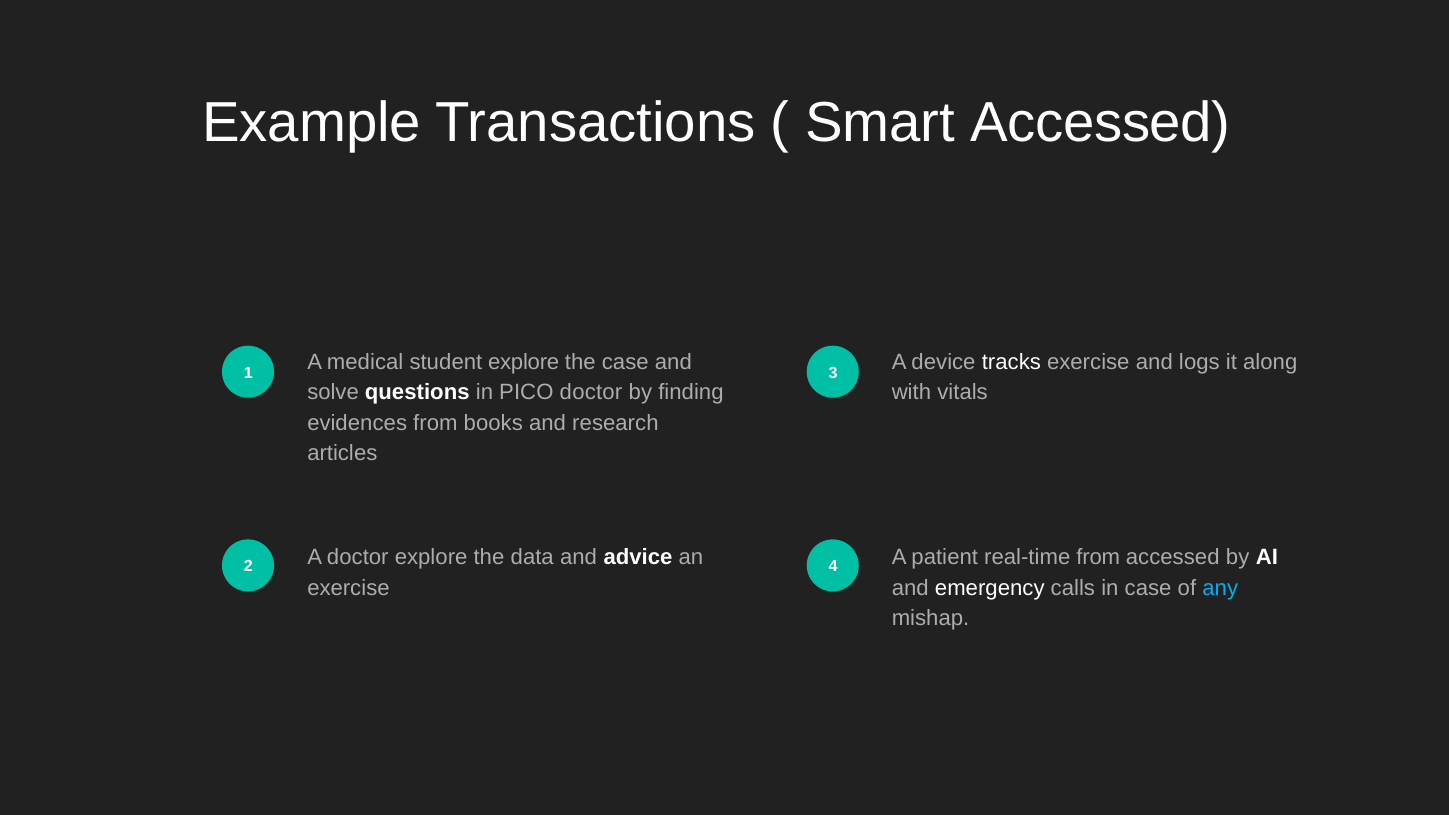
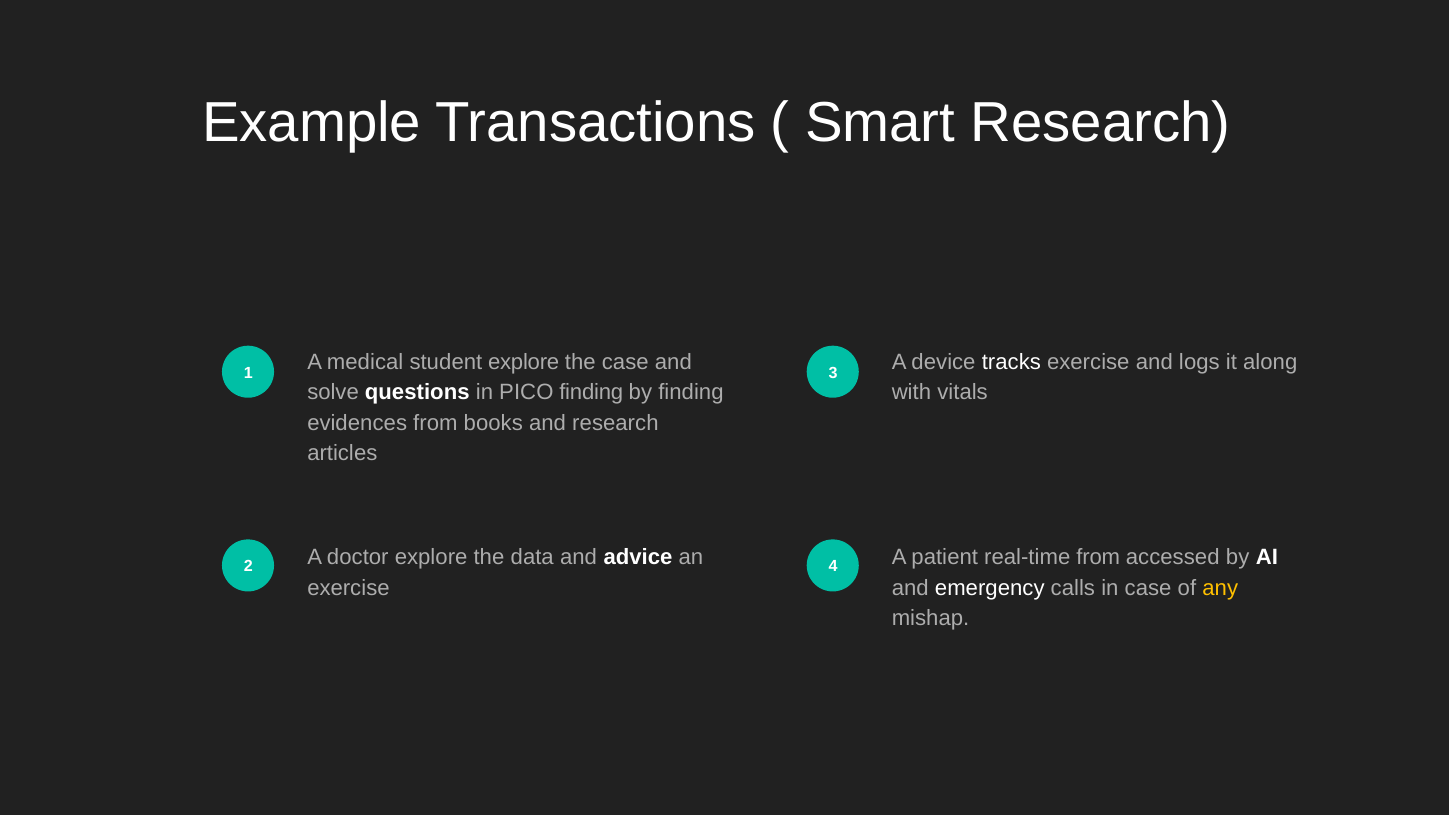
Smart Accessed: Accessed -> Research
PICO doctor: doctor -> finding
any colour: light blue -> yellow
